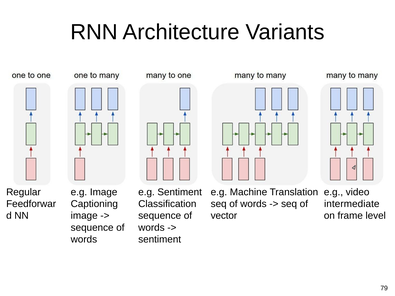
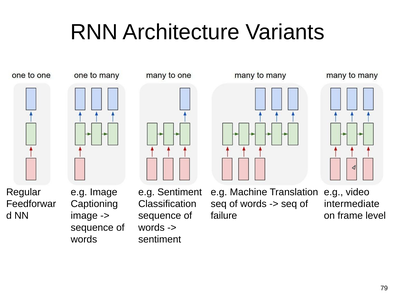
vector: vector -> failure
